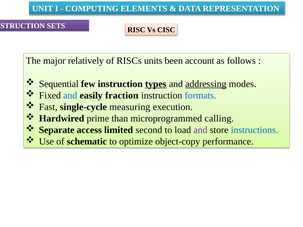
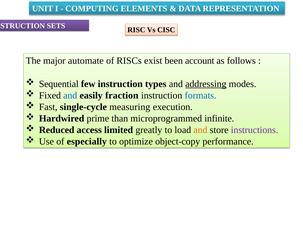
relatively: relatively -> automate
units: units -> exist
types underline: present -> none
calling: calling -> infinite
Separate: Separate -> Reduced
second: second -> greatly
and at (200, 130) colour: purple -> orange
instructions colour: blue -> purple
schematic: schematic -> especially
